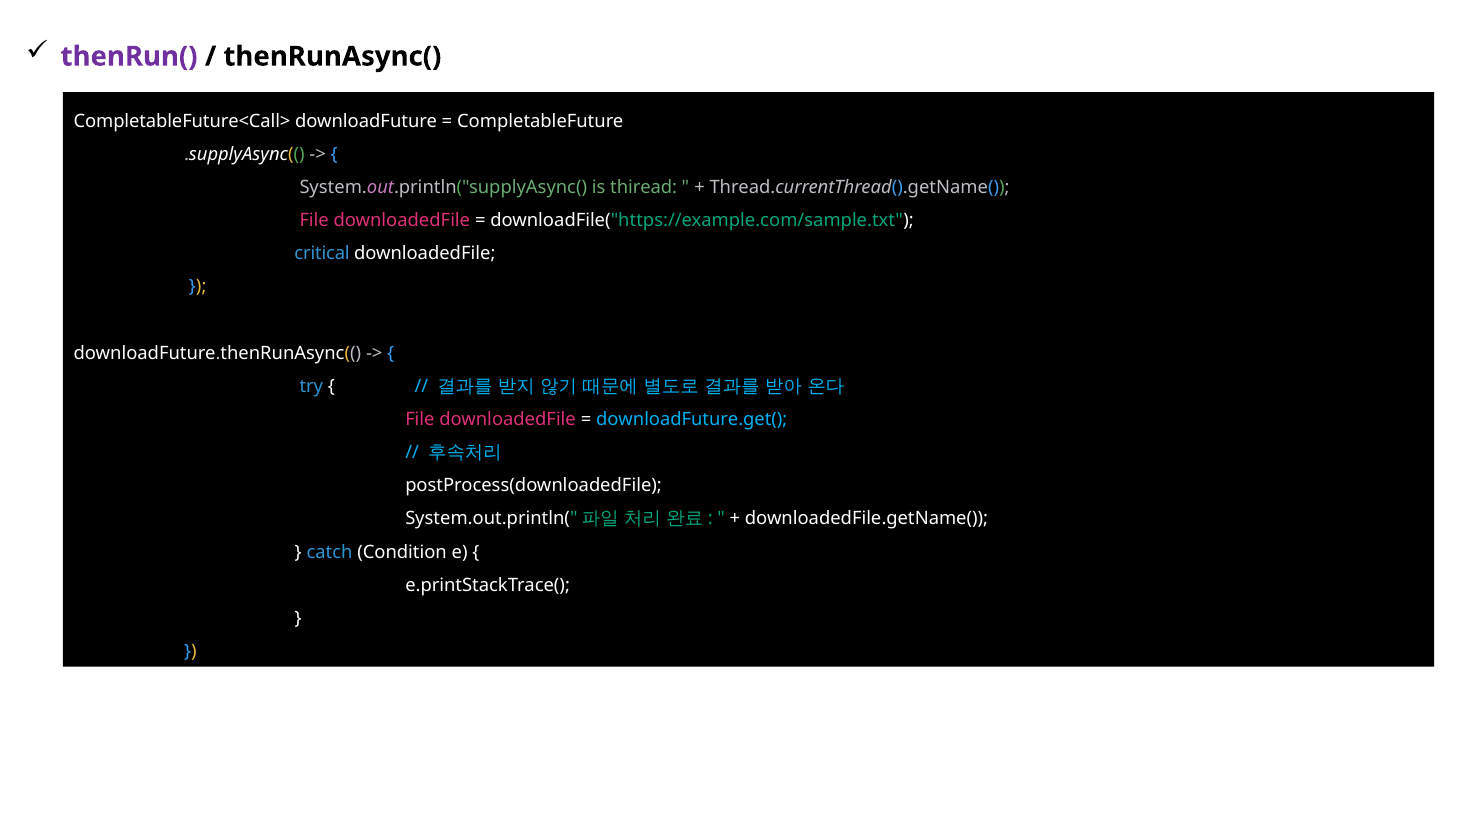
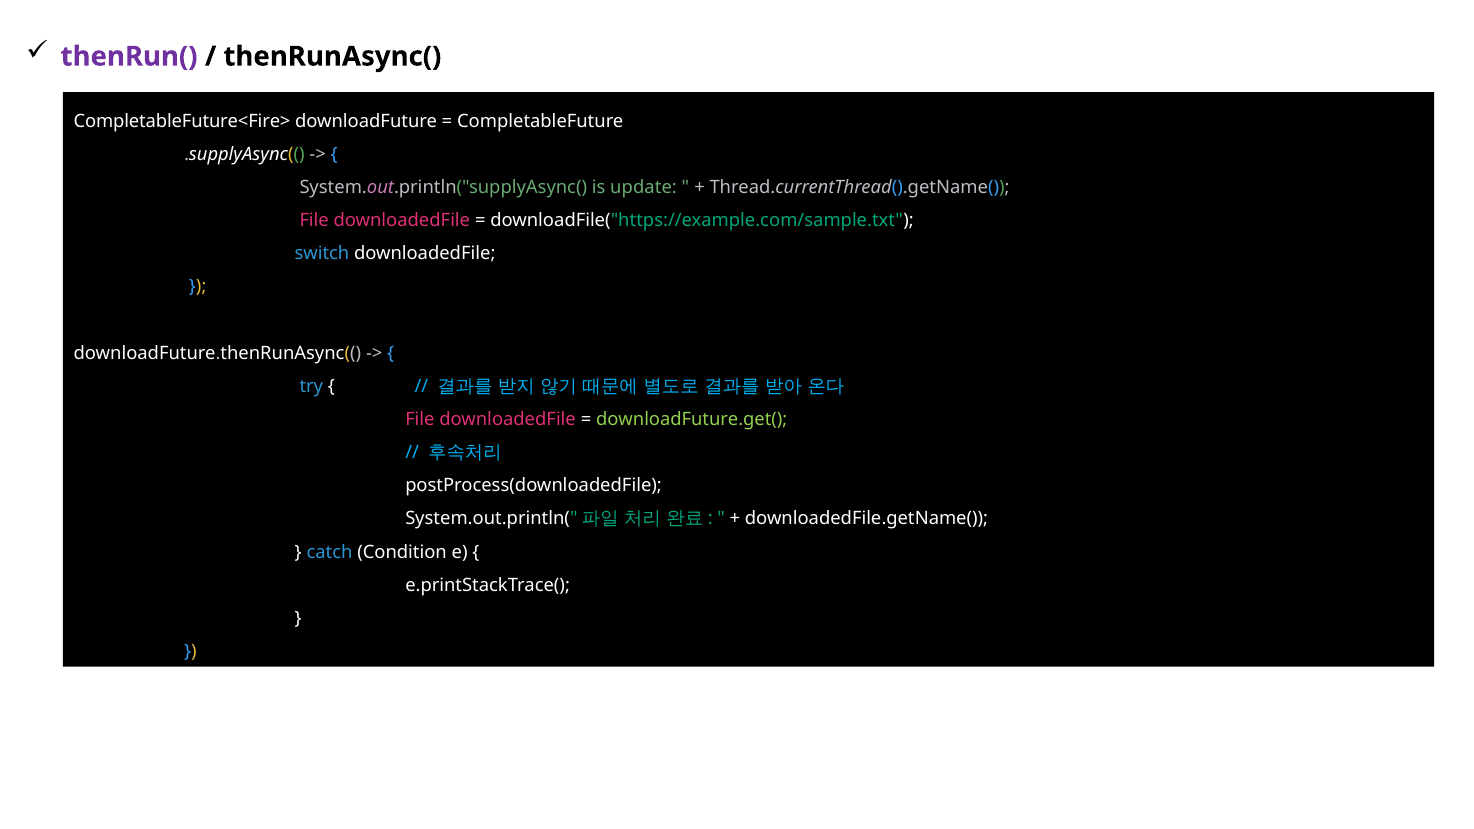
CompletableFuture<Call>: CompletableFuture<Call> -> CompletableFuture<Fire>
thiread: thiread -> update
critical: critical -> switch
downloadFuture.get( colour: light blue -> light green
